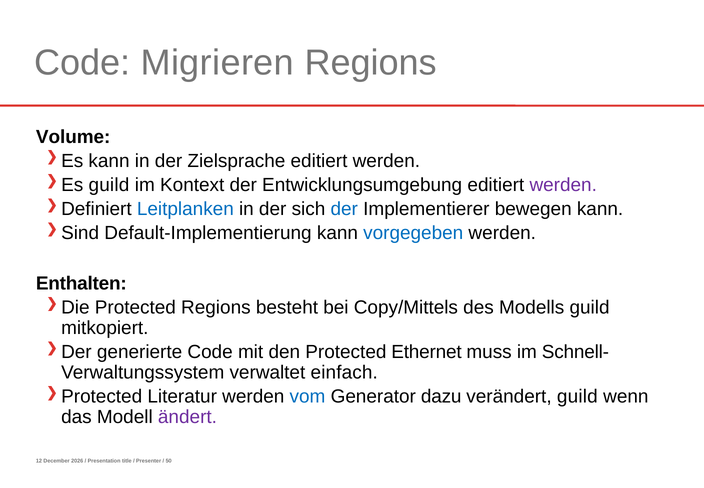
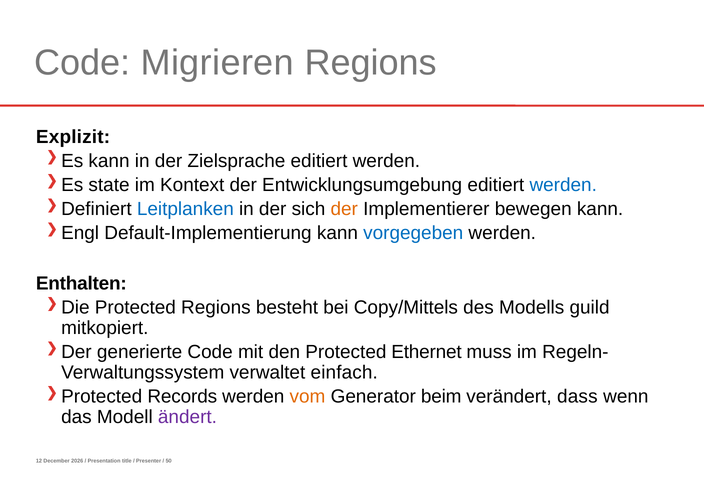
Volume: Volume -> Explizit
Es guild: guild -> state
werden at (563, 185) colour: purple -> blue
der at (344, 209) colour: blue -> orange
Sind: Sind -> Engl
Schnell-: Schnell- -> Regeln-
Literatur: Literatur -> Records
vom colour: blue -> orange
dazu: dazu -> beim
verändert guild: guild -> dass
